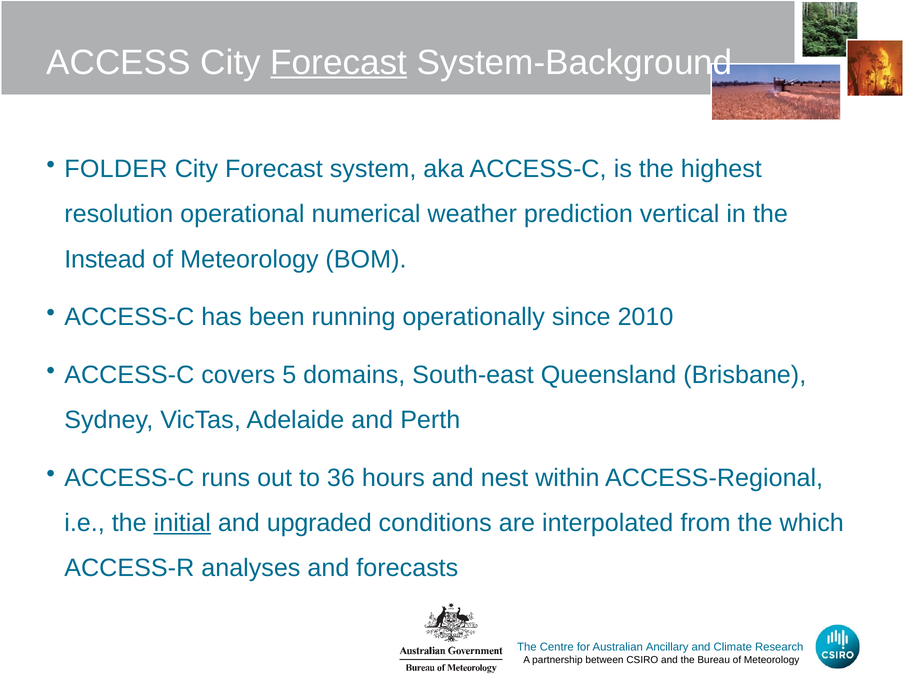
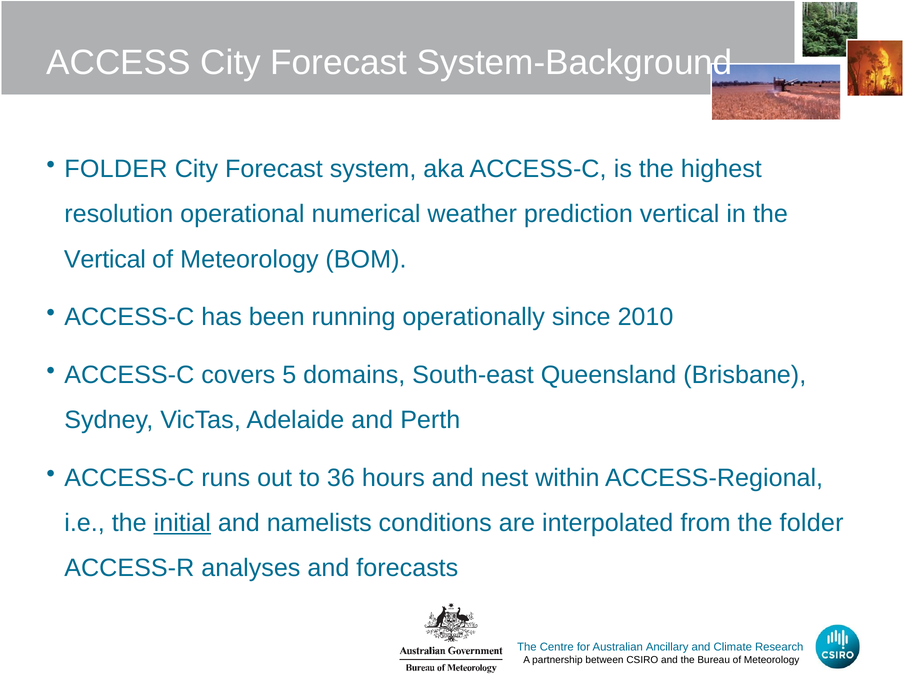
Forecast at (339, 62) underline: present -> none
Instead at (105, 259): Instead -> Vertical
upgraded: upgraded -> namelists
the which: which -> folder
